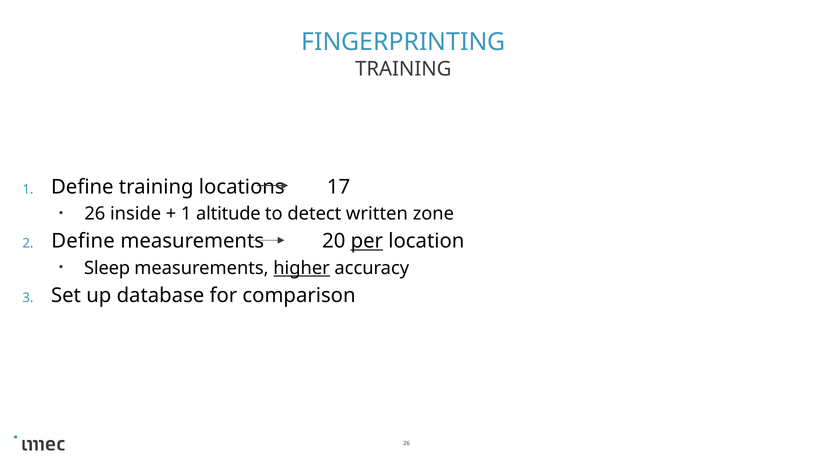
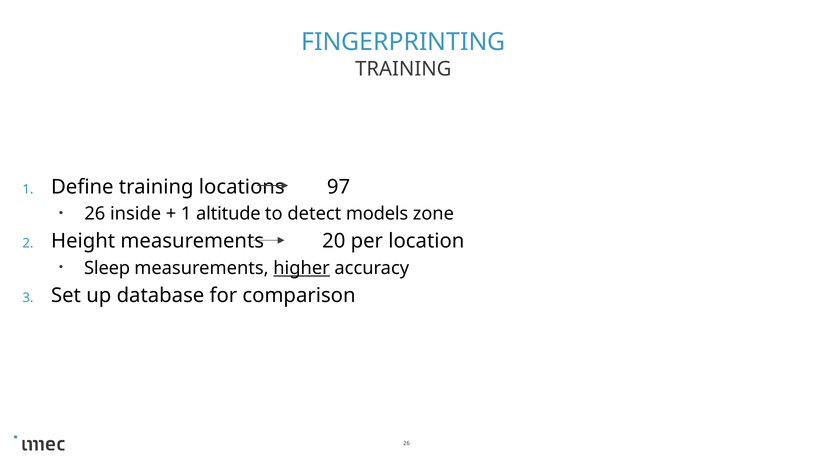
17: 17 -> 97
written: written -> models
Define at (83, 241): Define -> Height
per underline: present -> none
